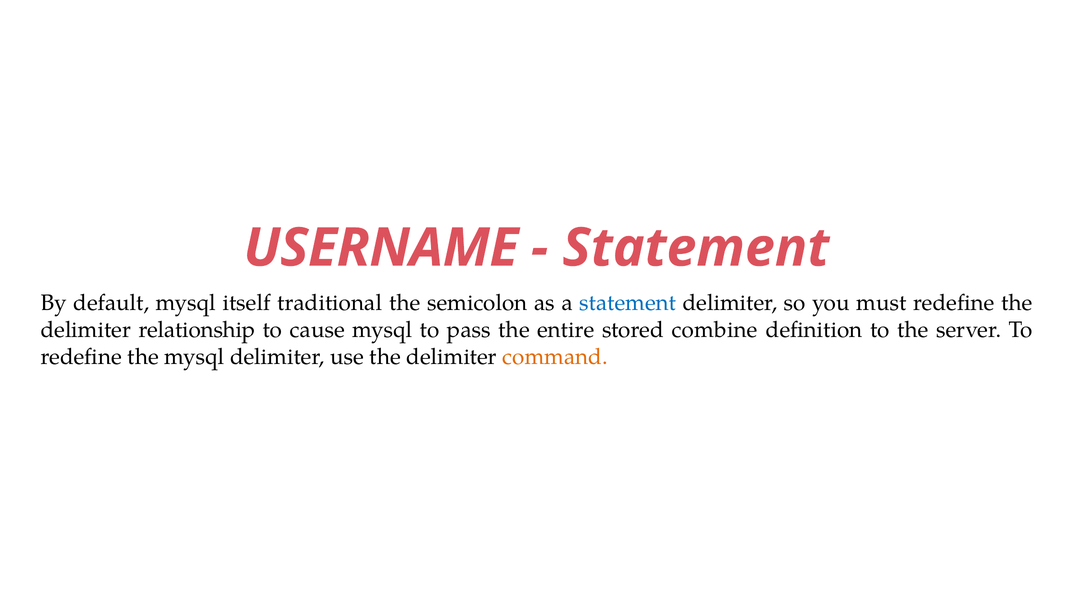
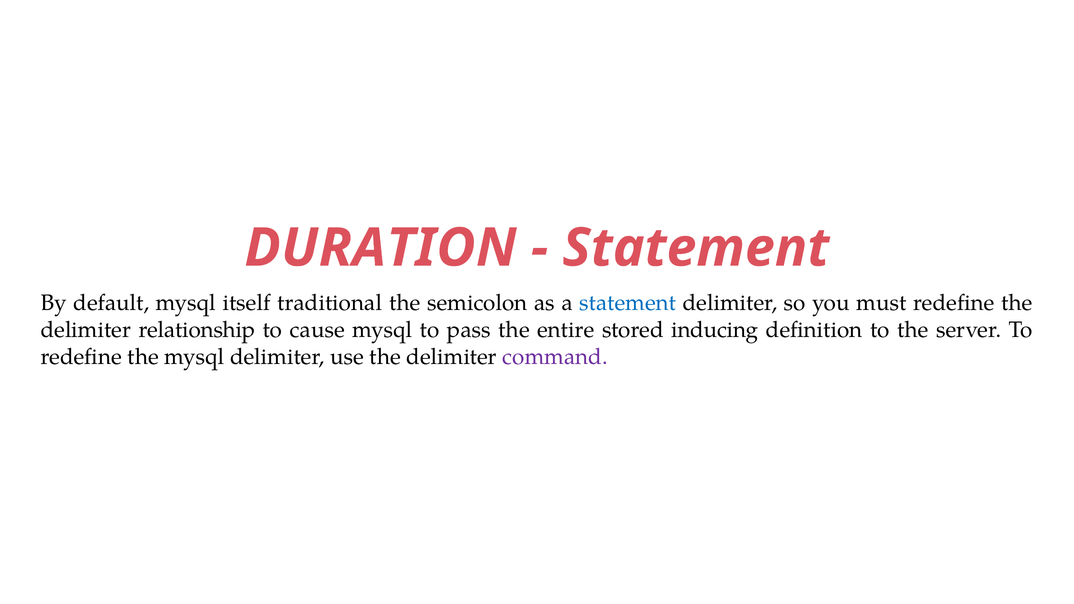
USERNAME: USERNAME -> DURATION
combine: combine -> inducing
command colour: orange -> purple
